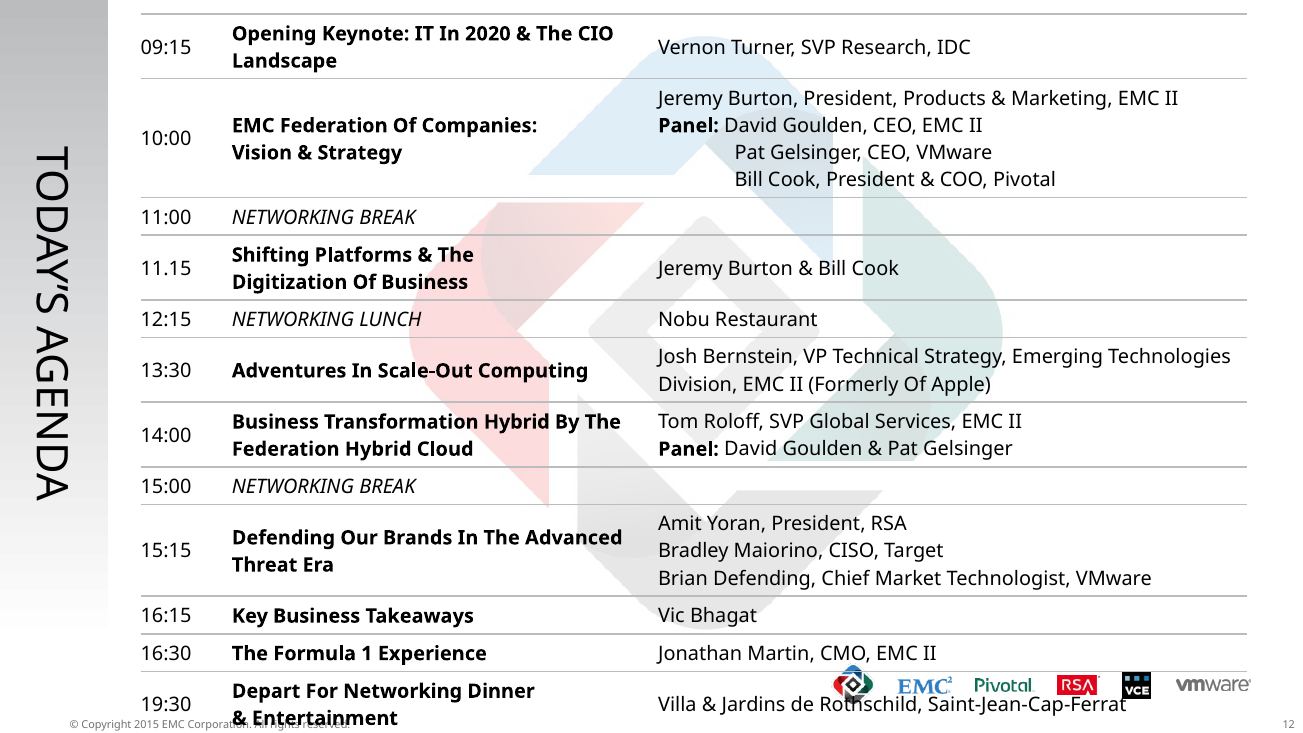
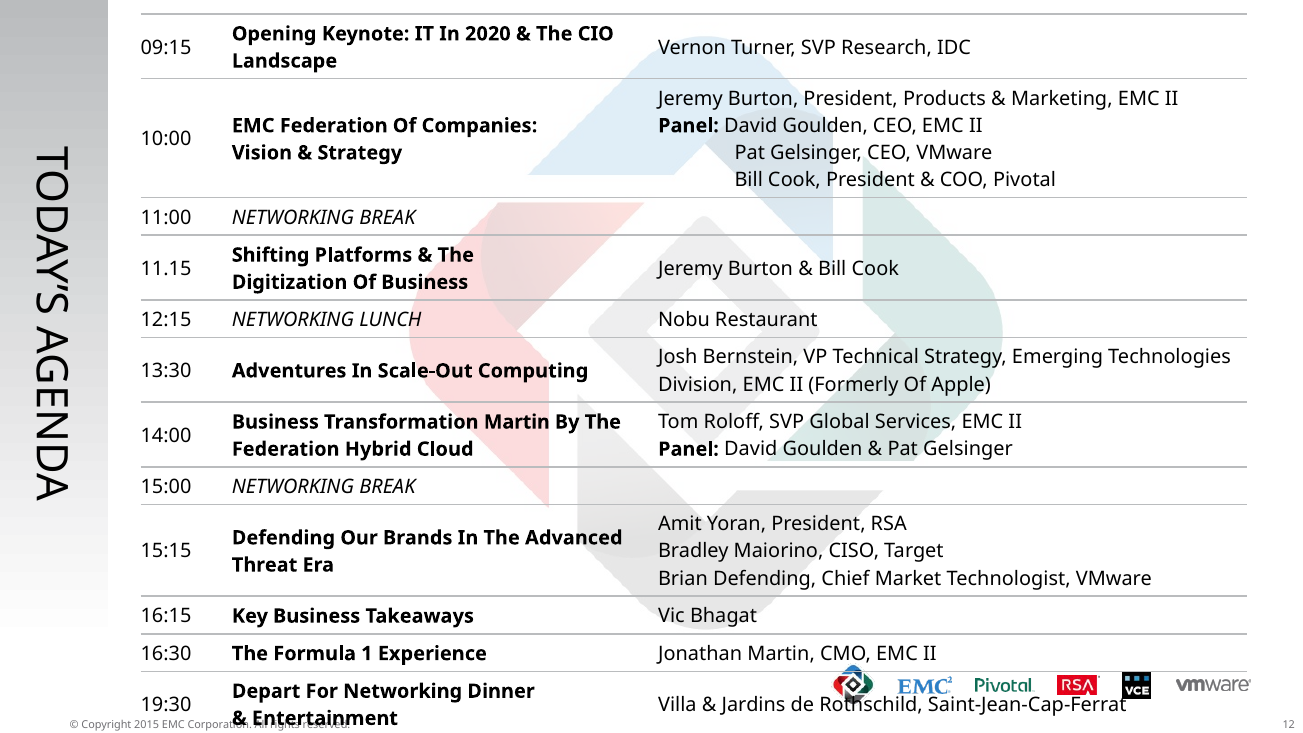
Transformation Hybrid: Hybrid -> Martin
